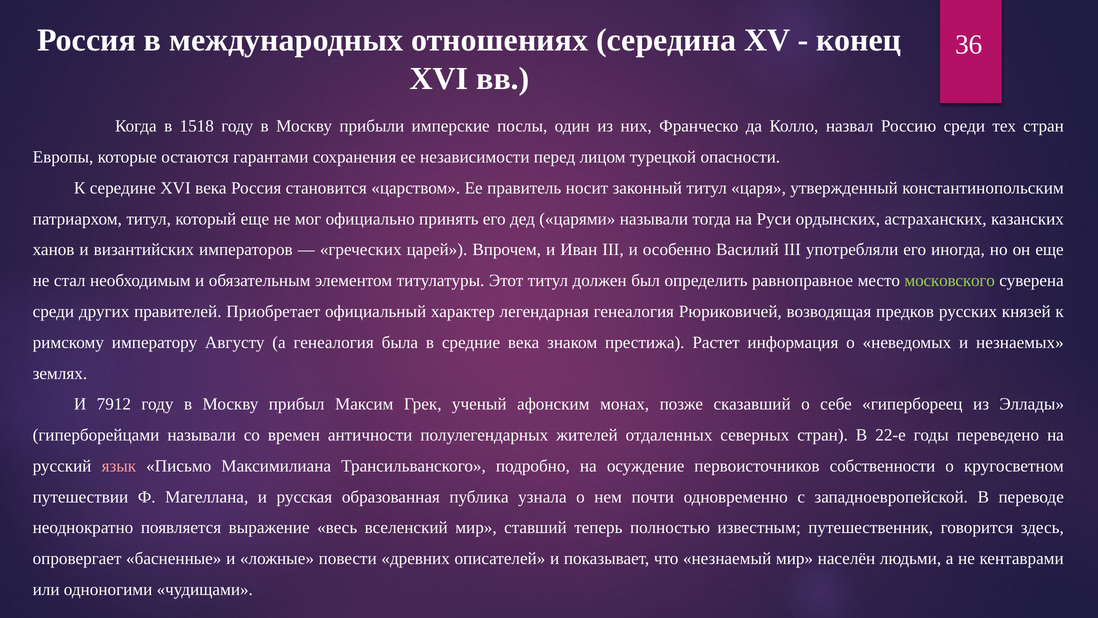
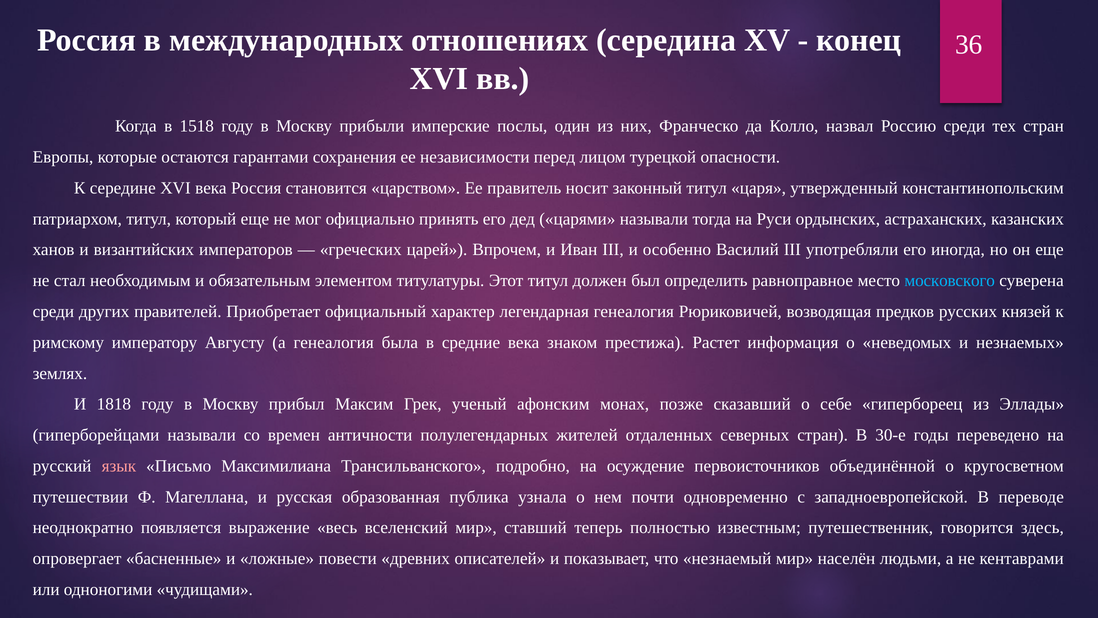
московского colour: light green -> light blue
7912: 7912 -> 1818
22-е: 22-е -> 30-е
собственности: собственности -> объединённой
